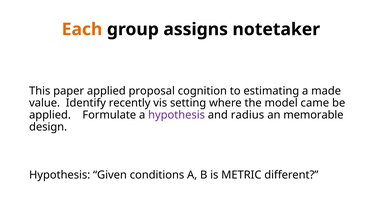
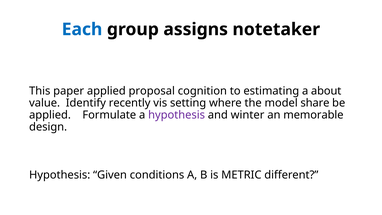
Each colour: orange -> blue
made: made -> about
came: came -> share
radius: radius -> winter
